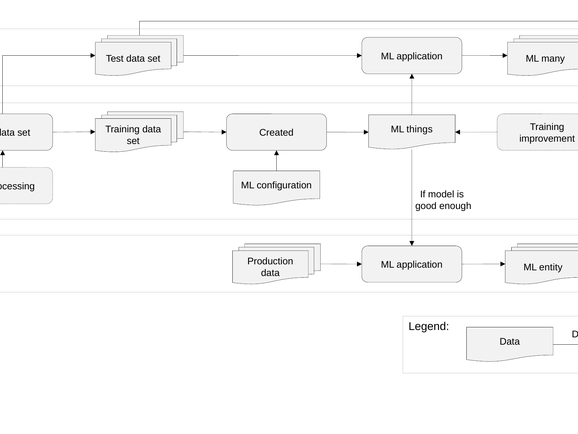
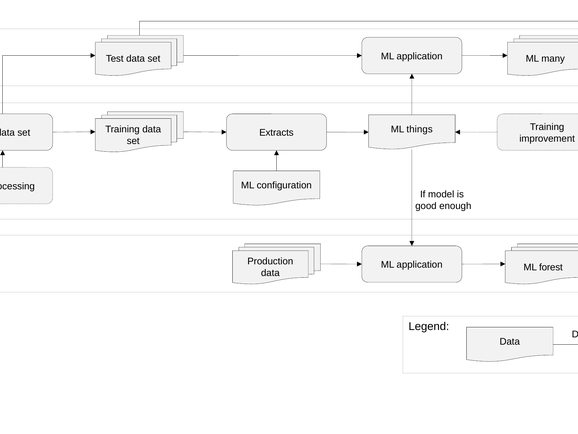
Created: Created -> Extracts
entity: entity -> forest
